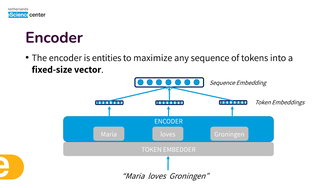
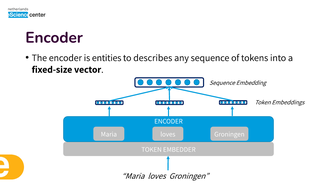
maximize: maximize -> describes
